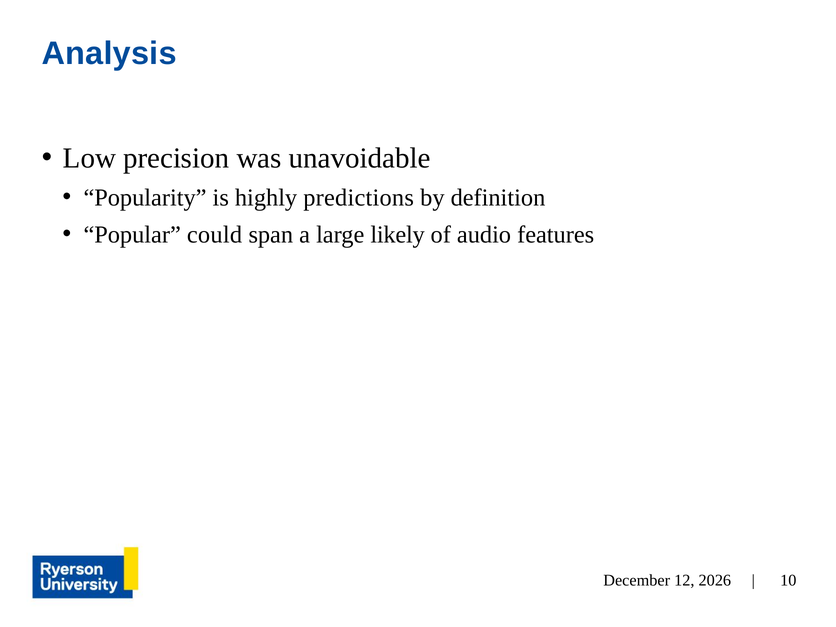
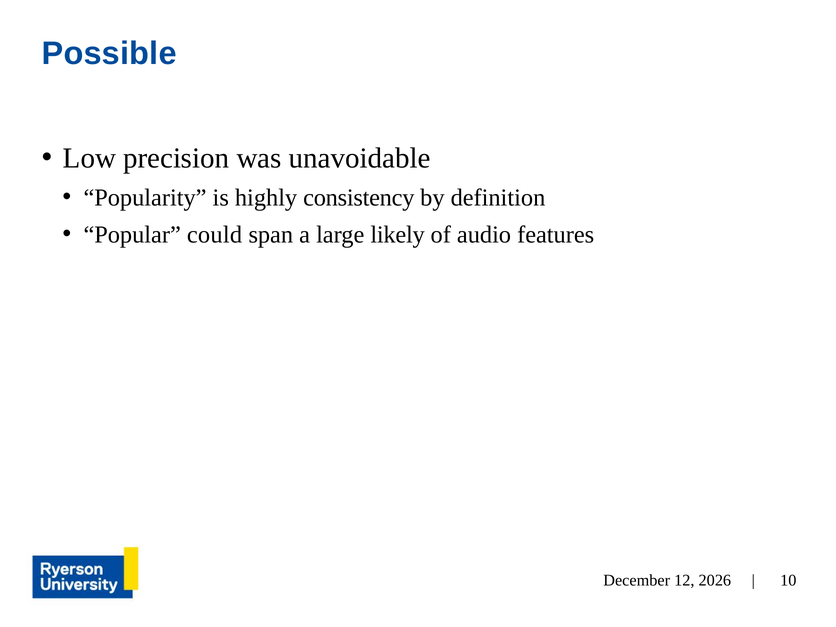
Analysis: Analysis -> Possible
predictions: predictions -> consistency
